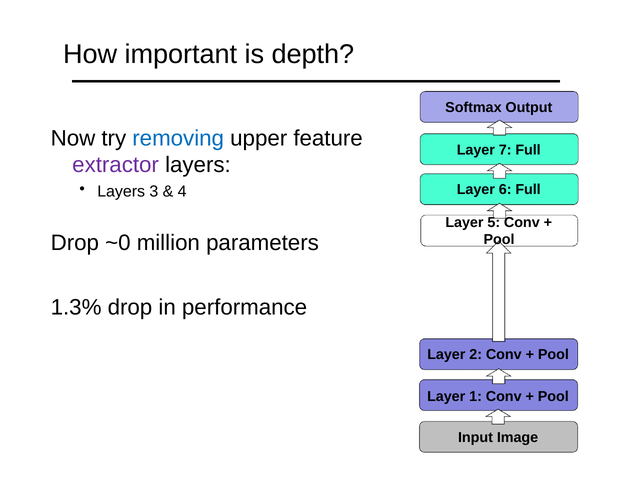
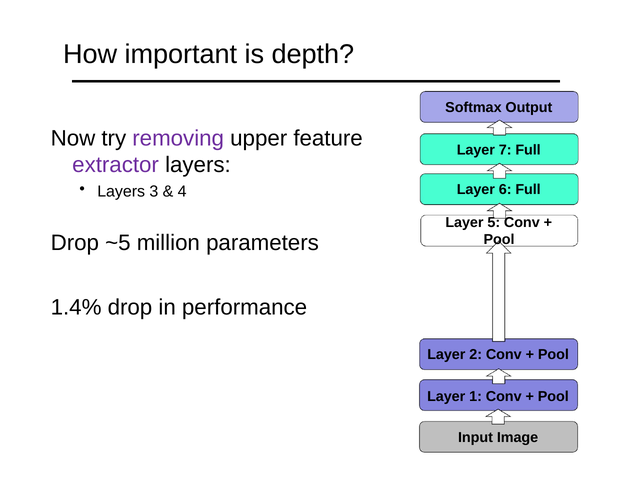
removing colour: blue -> purple
~0: ~0 -> ~5
1.3%: 1.3% -> 1.4%
